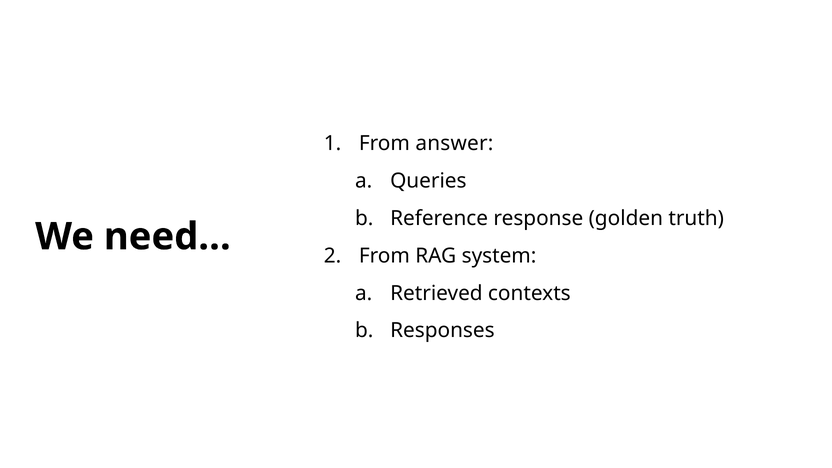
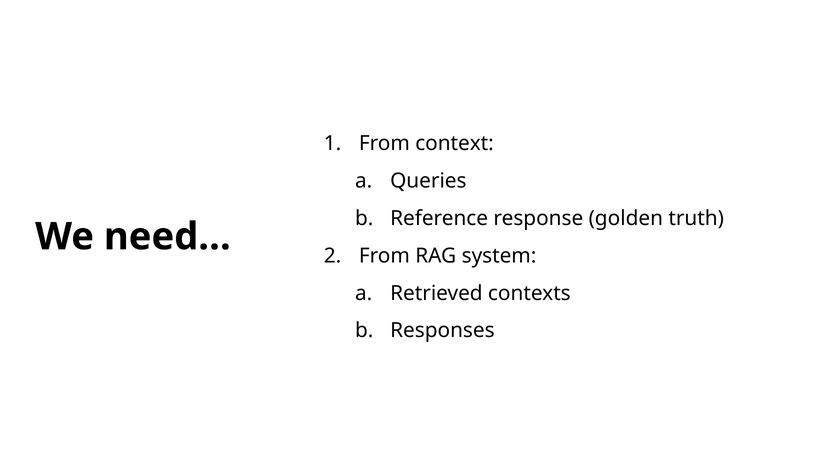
answer: answer -> context
